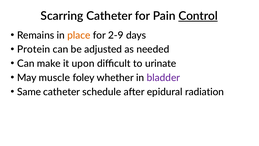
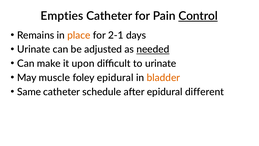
Scarring: Scarring -> Empties
2-9: 2-9 -> 2-1
Protein at (34, 49): Protein -> Urinate
needed underline: none -> present
foley whether: whether -> epidural
bladder colour: purple -> orange
radiation: radiation -> different
